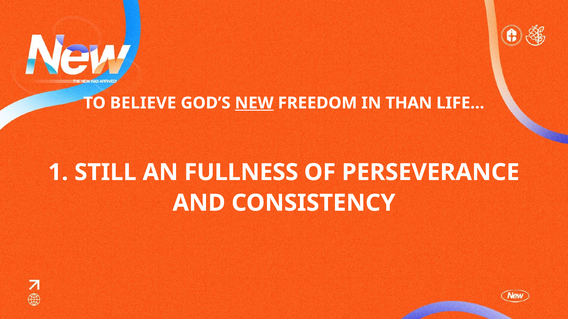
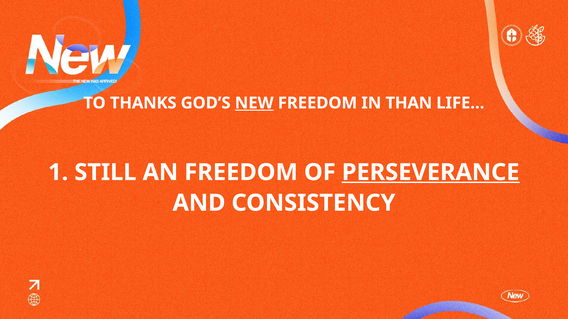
BELIEVE: BELIEVE -> THANKS
AN FULLNESS: FULLNESS -> FREEDOM
PERSEVERANCE underline: none -> present
